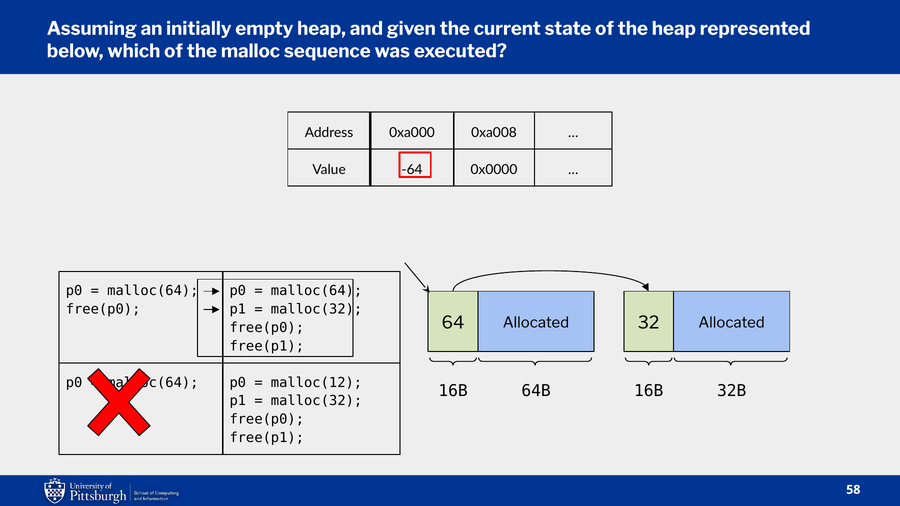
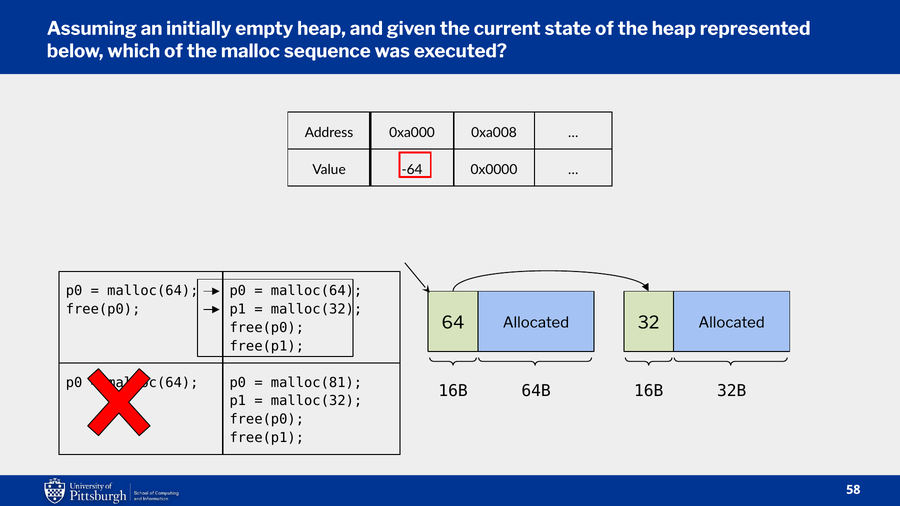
malloc(12: malloc(12 -> malloc(81
